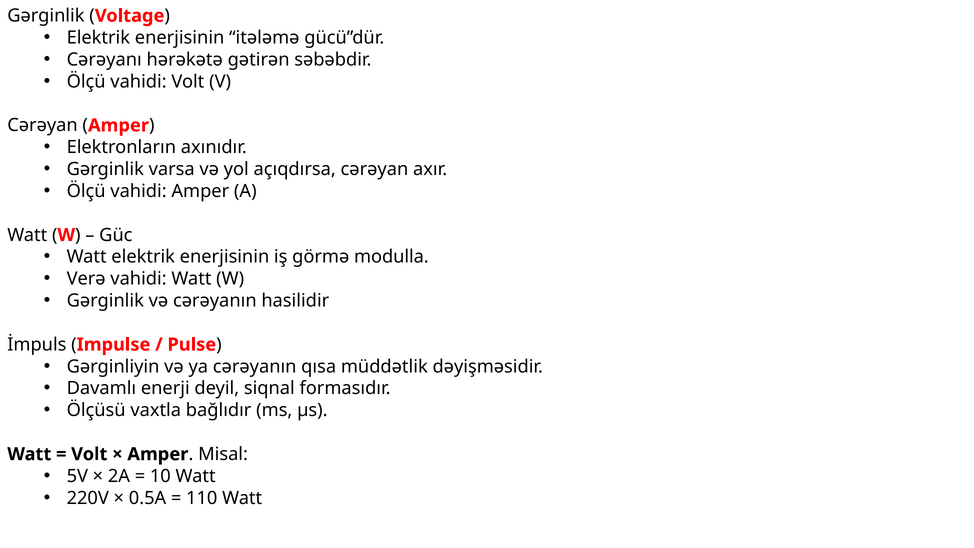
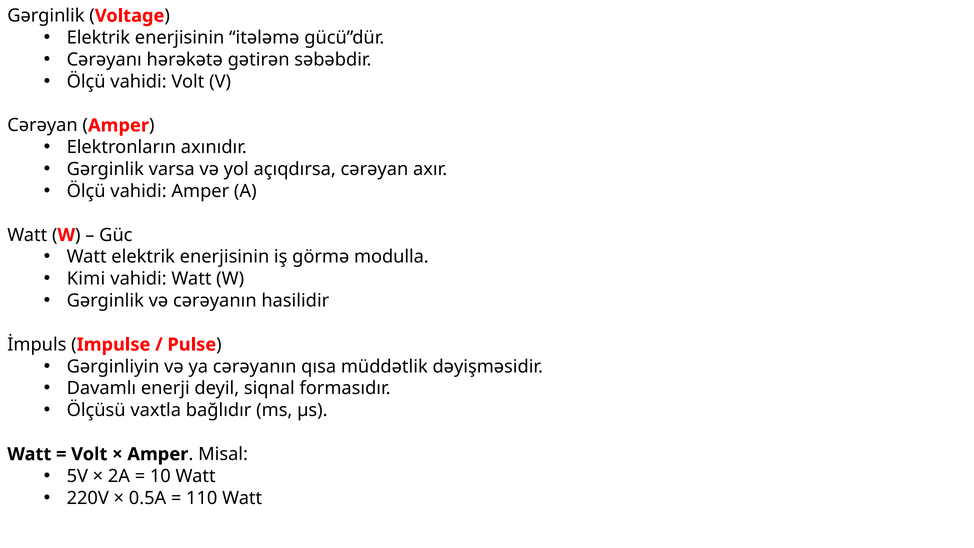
Verə: Verə -> Kimi
